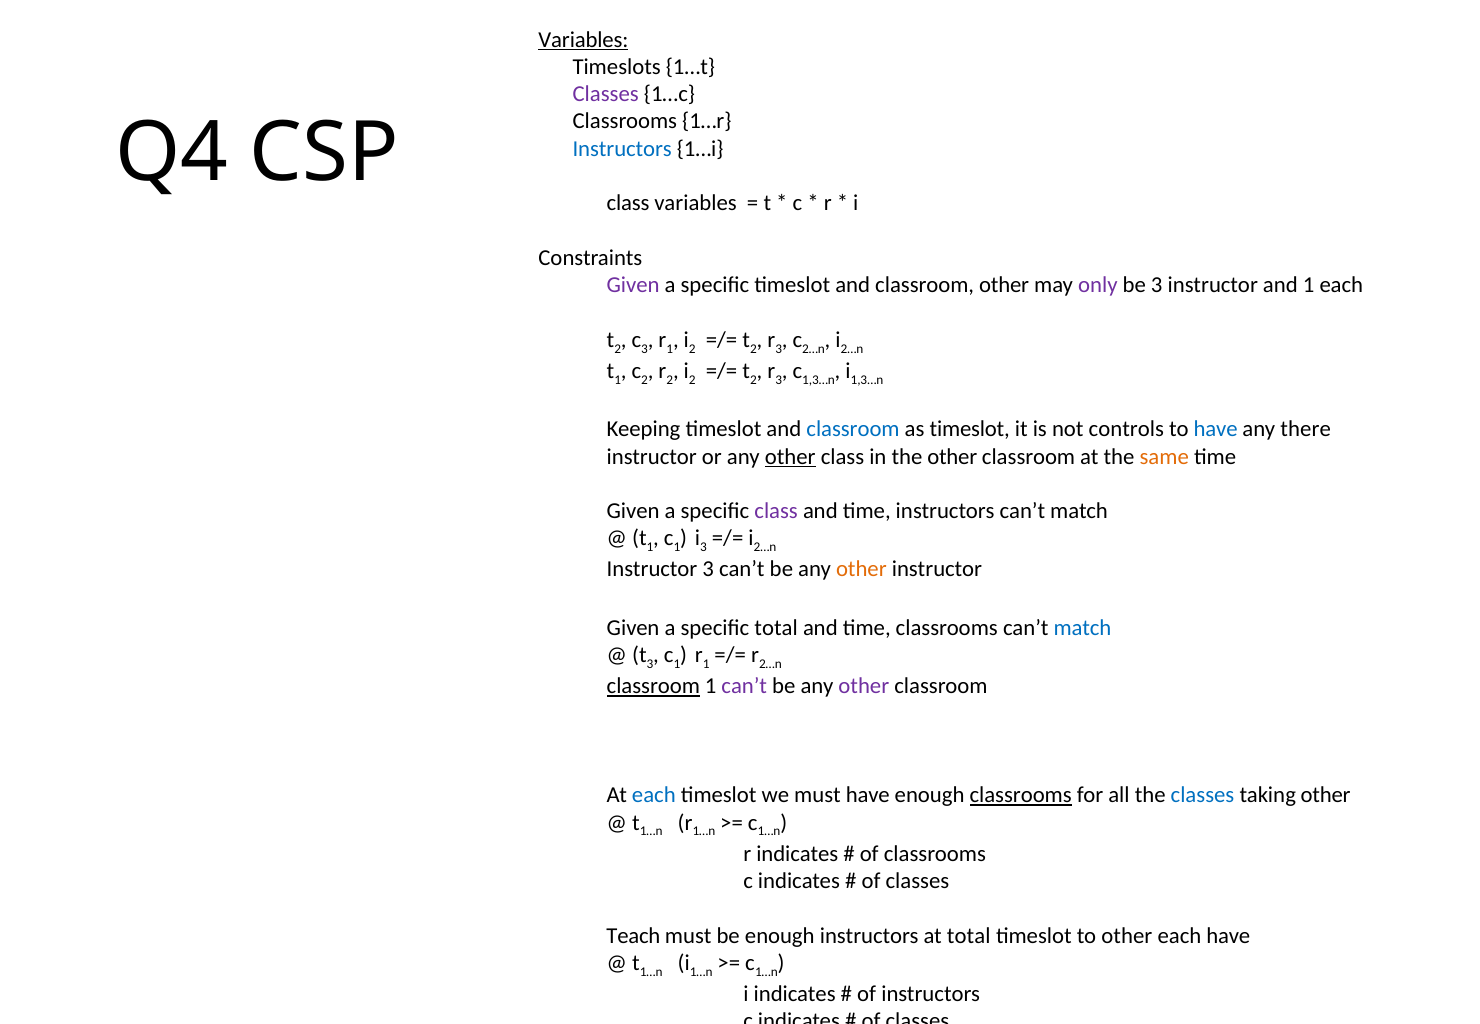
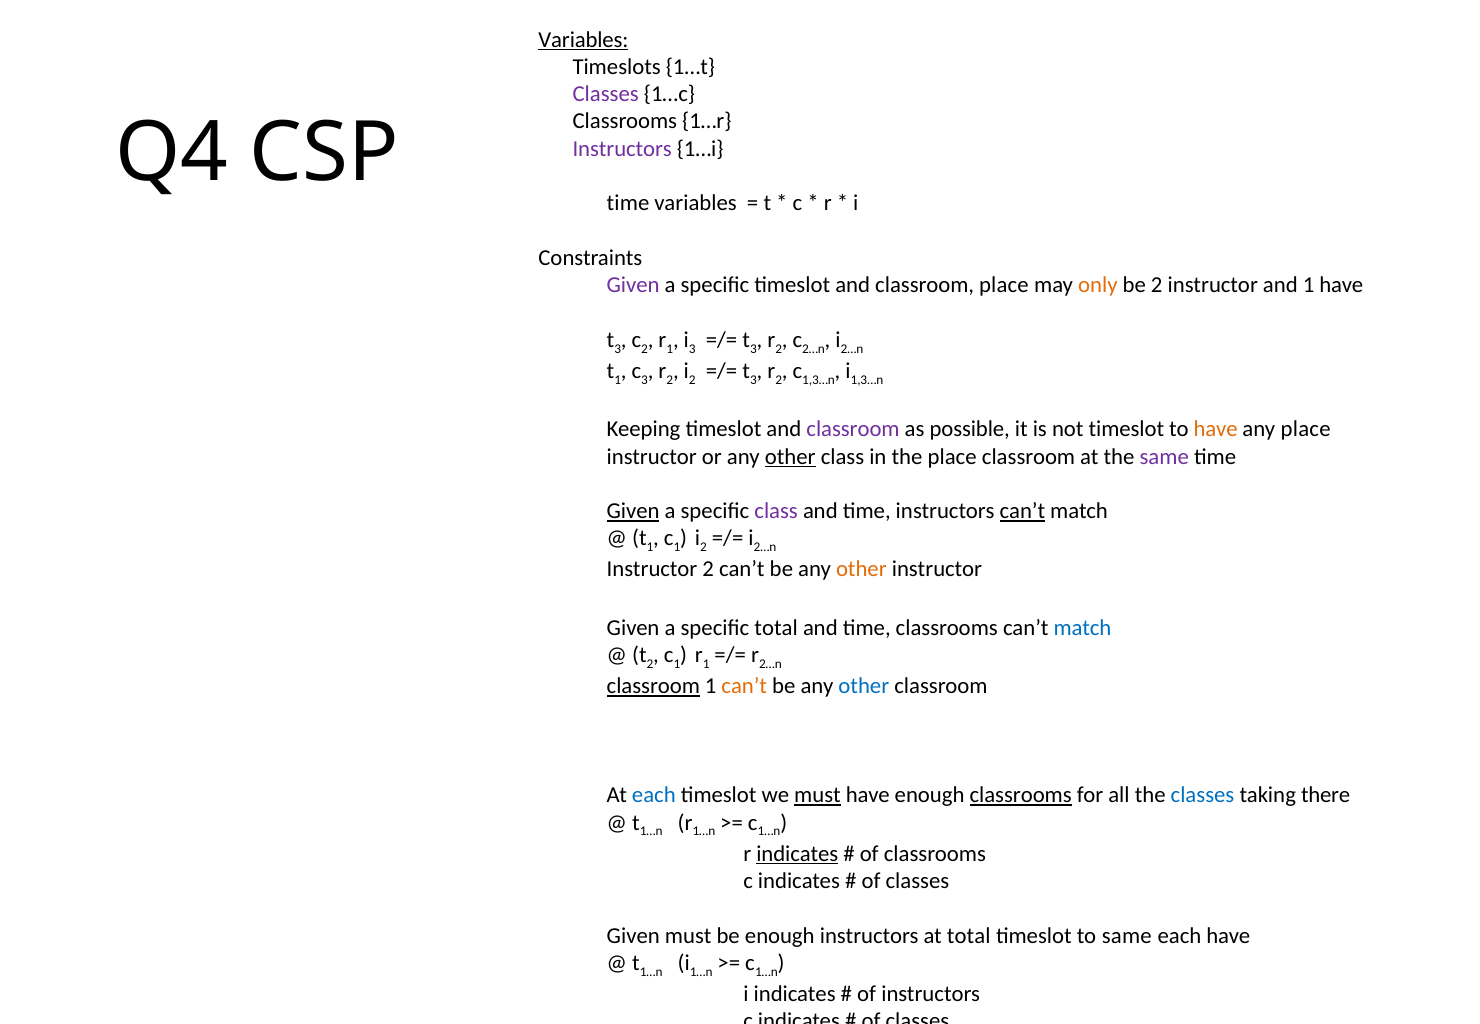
Instructors at (622, 149) colour: blue -> purple
class at (628, 203): class -> time
classroom other: other -> place
only colour: purple -> orange
be 3: 3 -> 2
1 each: each -> have
2 at (618, 349): 2 -> 3
c 3: 3 -> 2
2 at (692, 349): 2 -> 3
2 at (753, 349): 2 -> 3
3 at (779, 349): 3 -> 2
c 2: 2 -> 3
2 at (753, 380): 2 -> 3
3 at (779, 380): 3 -> 2
classroom at (853, 429) colour: blue -> purple
as timeslot: timeslot -> possible
not controls: controls -> timeslot
have at (1216, 429) colour: blue -> orange
any there: there -> place
the other: other -> place
same at (1164, 457) colour: orange -> purple
Given at (633, 511) underline: none -> present
can’t at (1022, 511) underline: none -> present
3 at (704, 548): 3 -> 2
Instructor 3: 3 -> 2
t 3: 3 -> 2
can’t at (744, 687) colour: purple -> orange
other at (864, 687) colour: purple -> blue
must at (817, 796) underline: none -> present
taking other: other -> there
indicates at (797, 854) underline: none -> present
Teach at (633, 936): Teach -> Given
to other: other -> same
